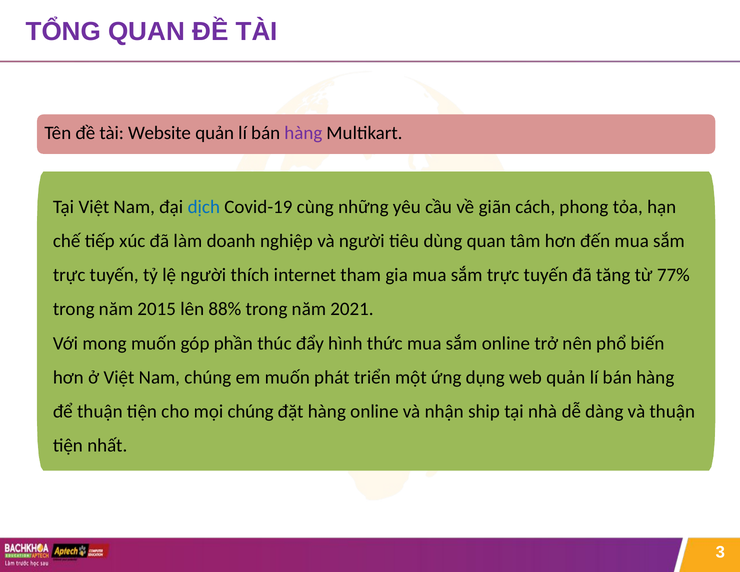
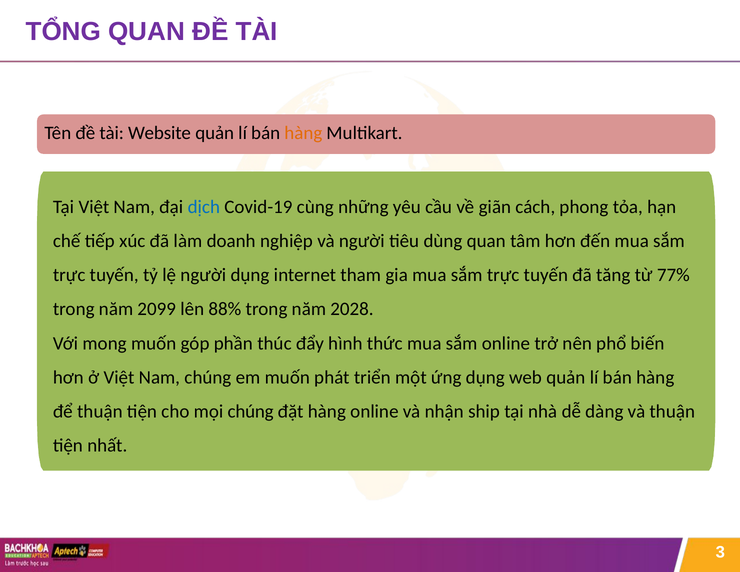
hàng at (303, 133) colour: purple -> orange
người thích: thích -> dụng
2015: 2015 -> 2099
2021: 2021 -> 2028
